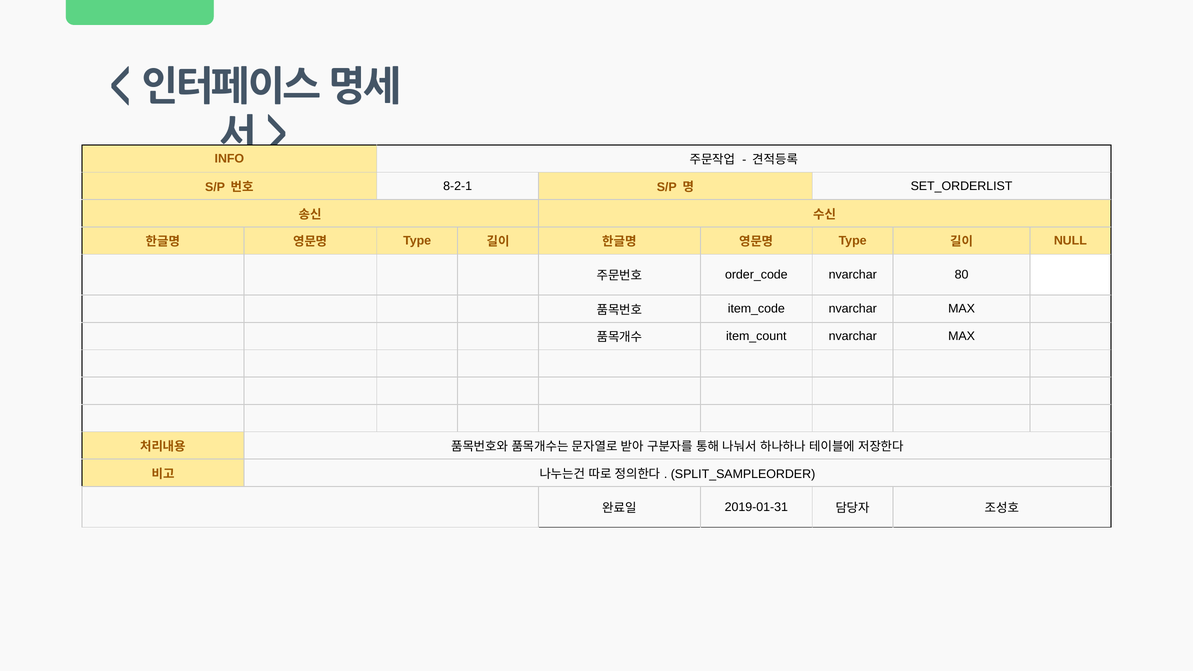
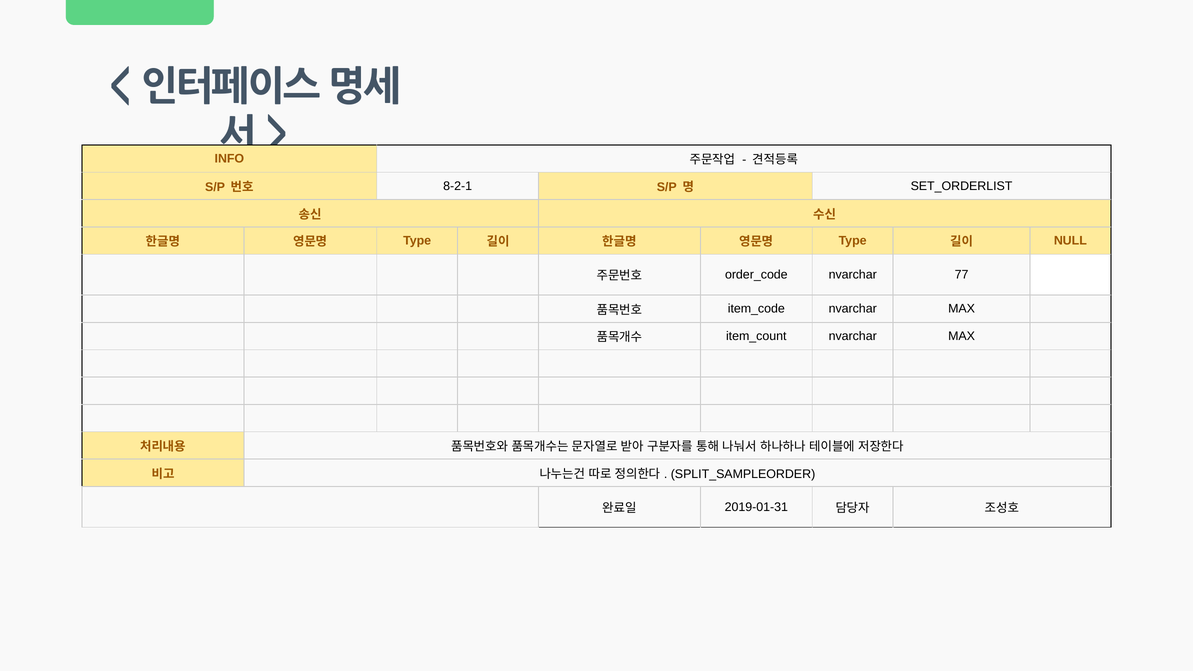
80: 80 -> 77
